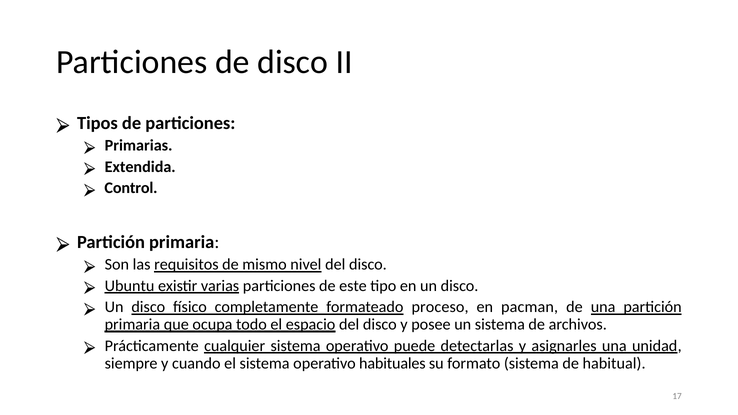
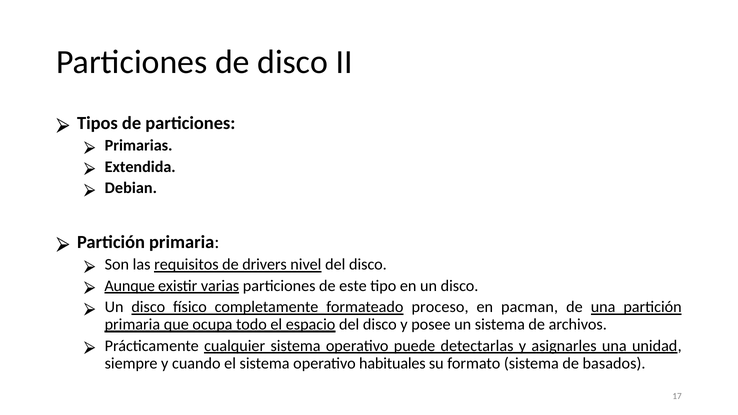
Control: Control -> Debian
mismo: mismo -> drivers
Ubuntu: Ubuntu -> Aunque
habitual: habitual -> basados
